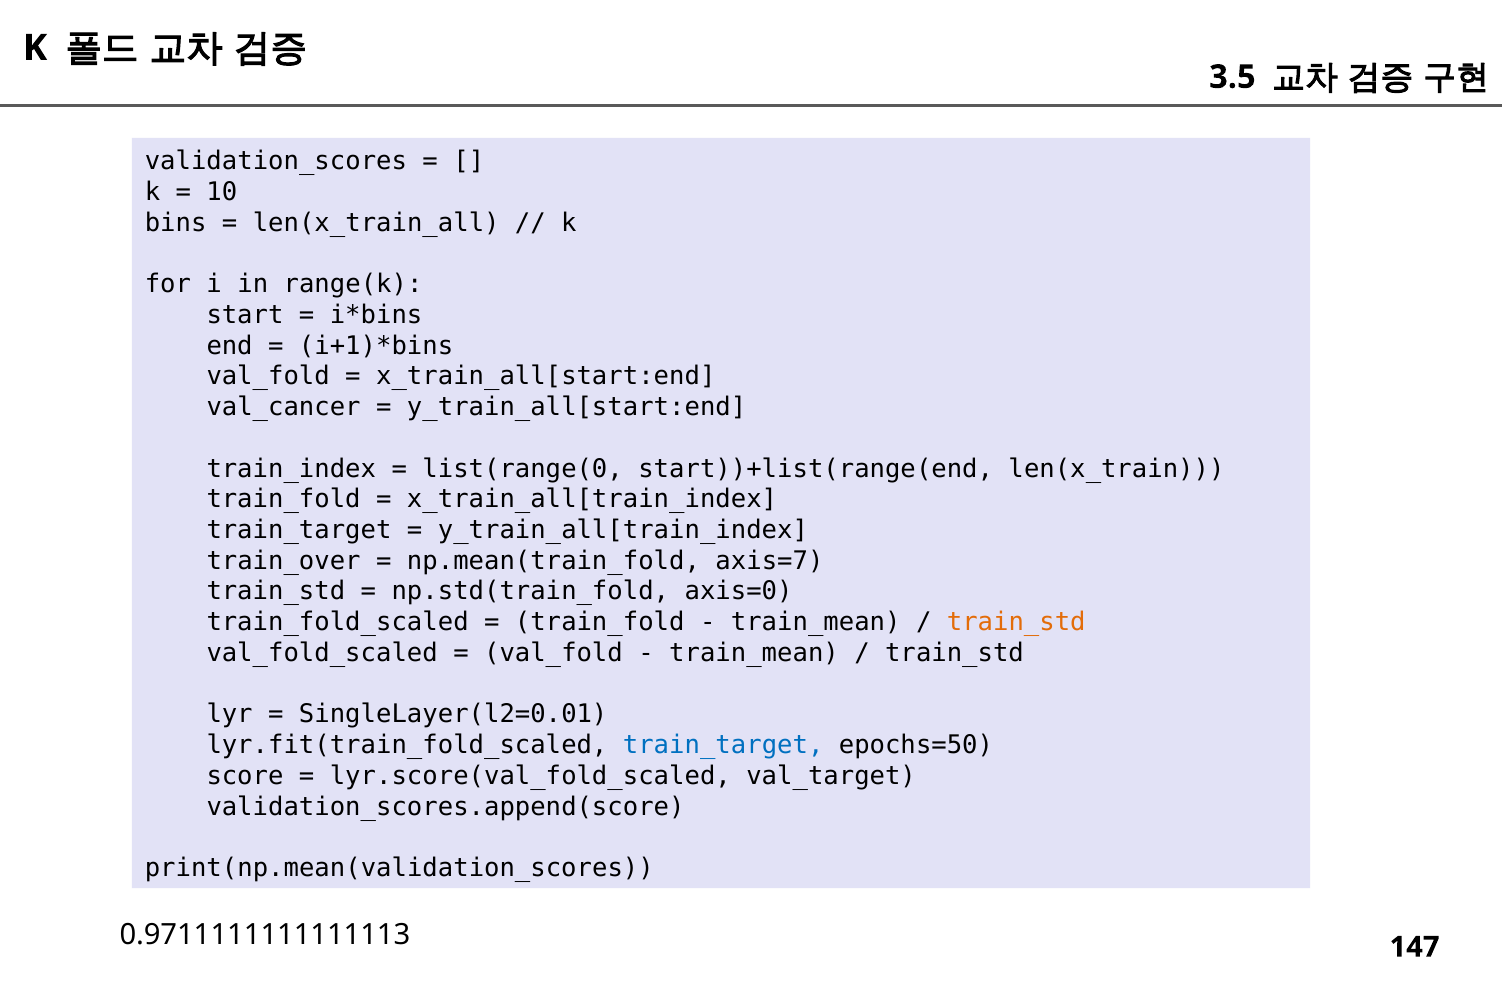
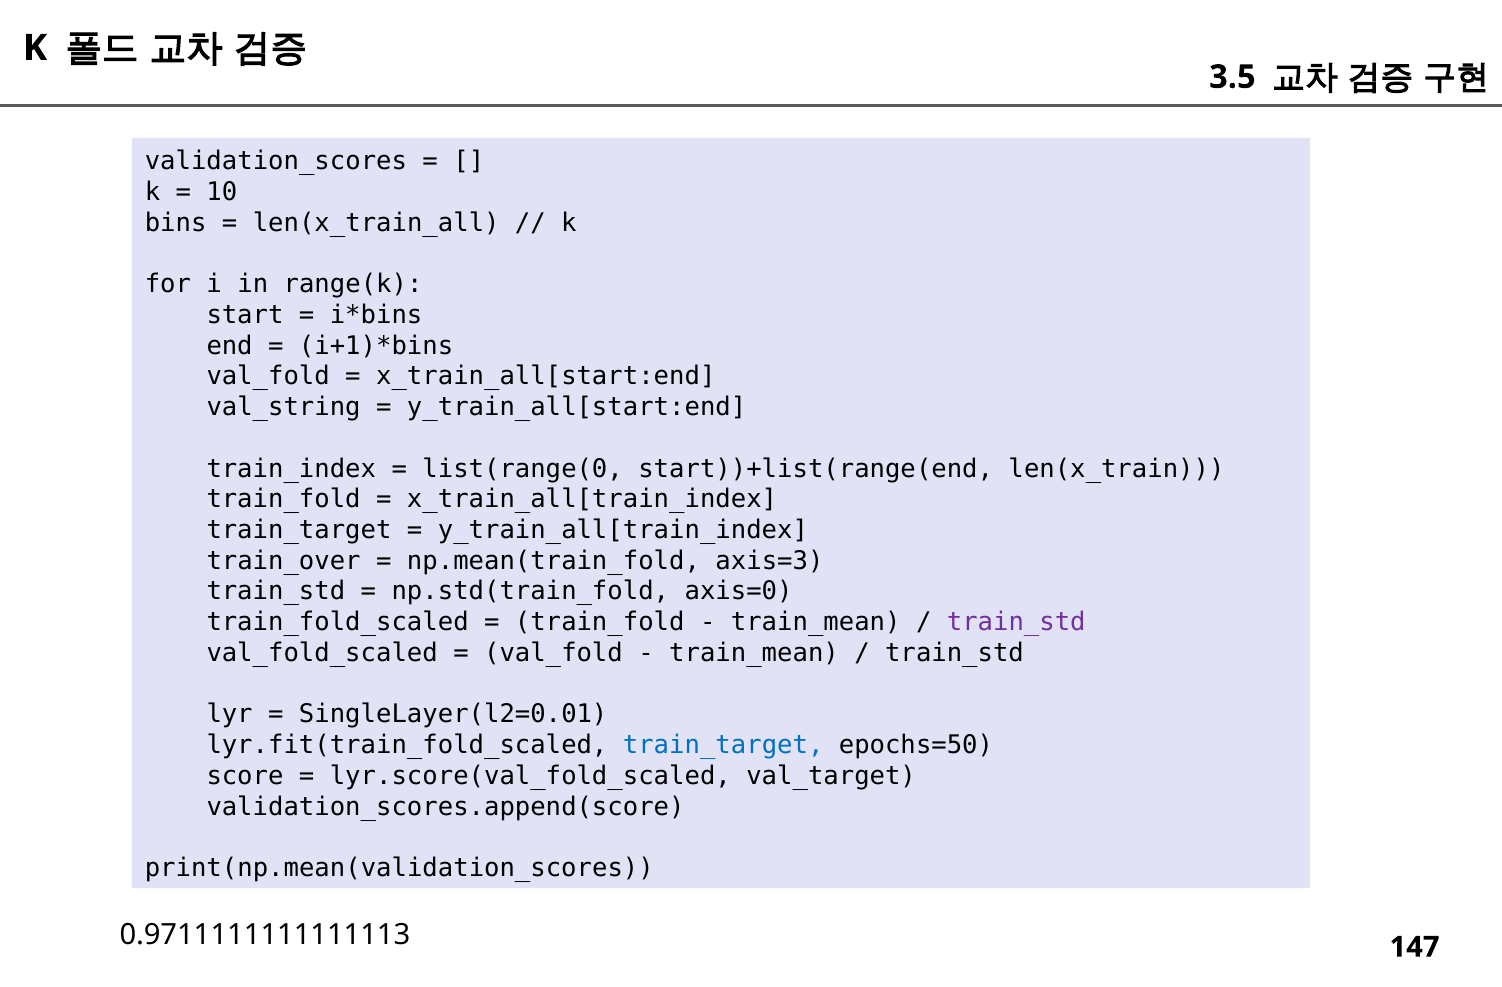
val_cancer: val_cancer -> val_string
axis=7: axis=7 -> axis=3
train_std at (1016, 622) colour: orange -> purple
